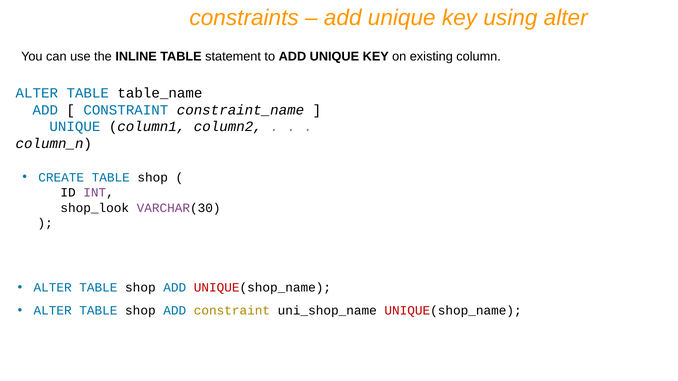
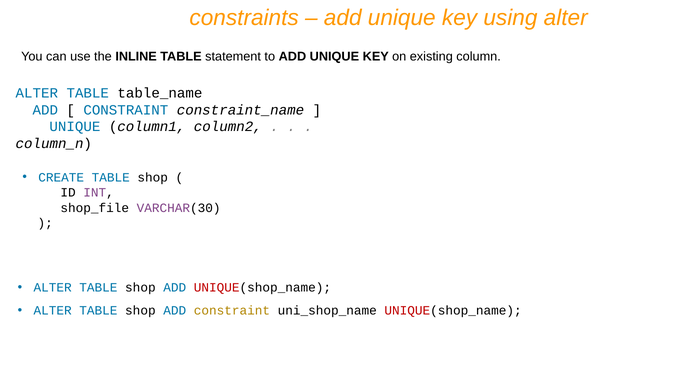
shop_look: shop_look -> shop_file
